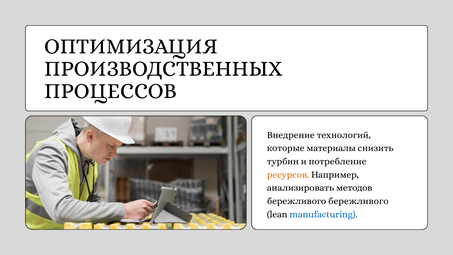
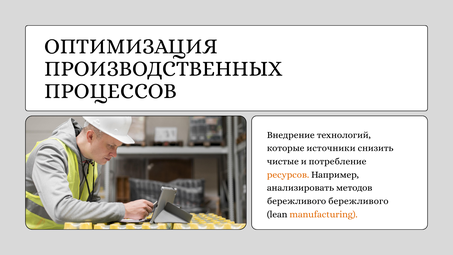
материалы: материалы -> источники
турбин: турбин -> чистые
manufacturing colour: blue -> orange
